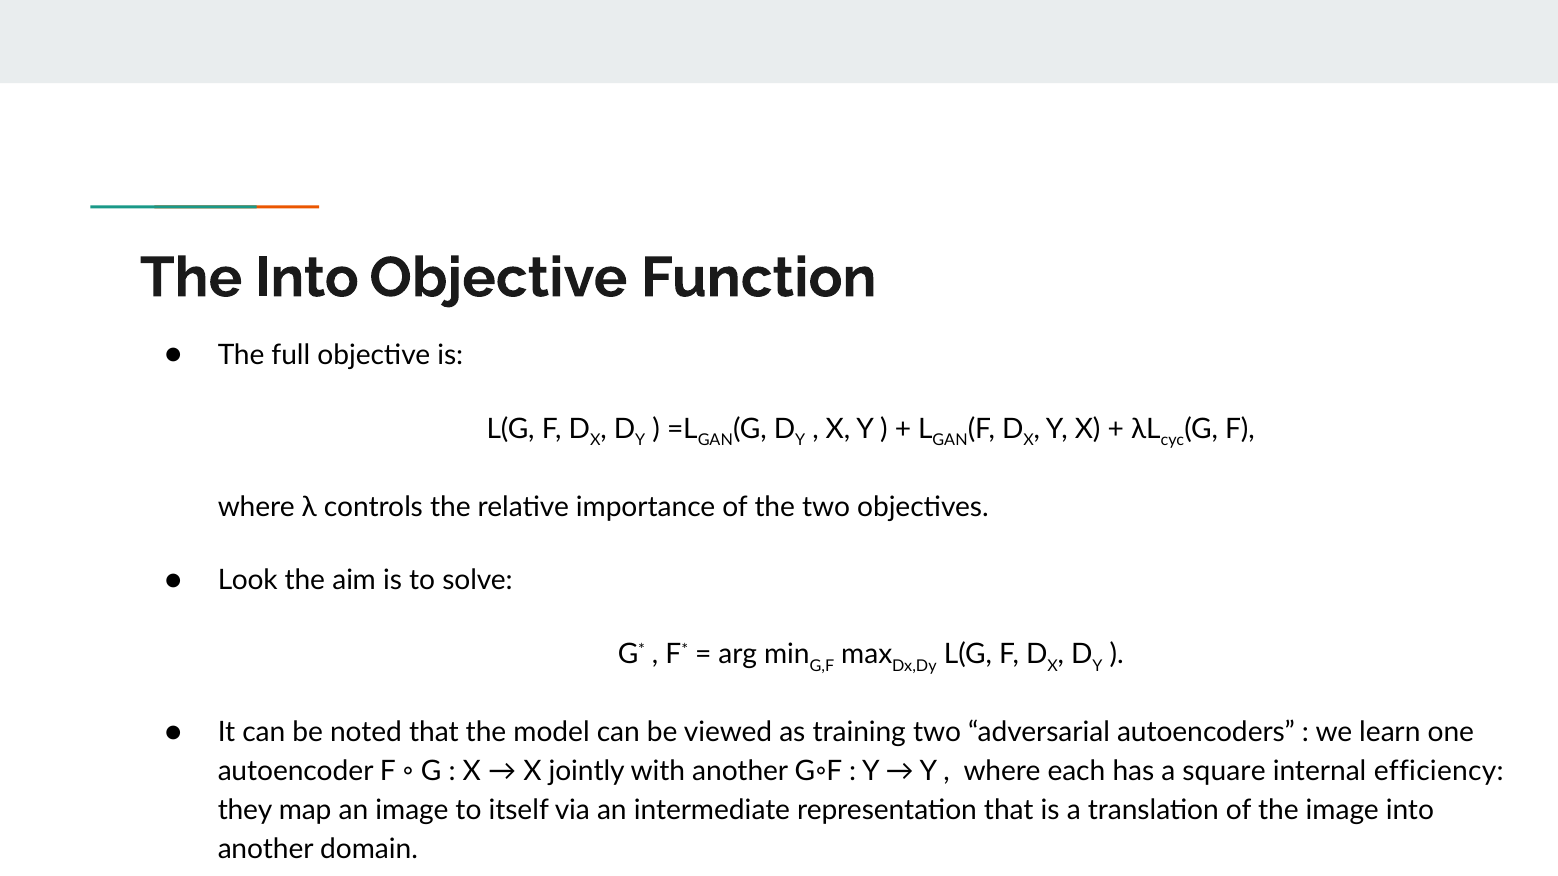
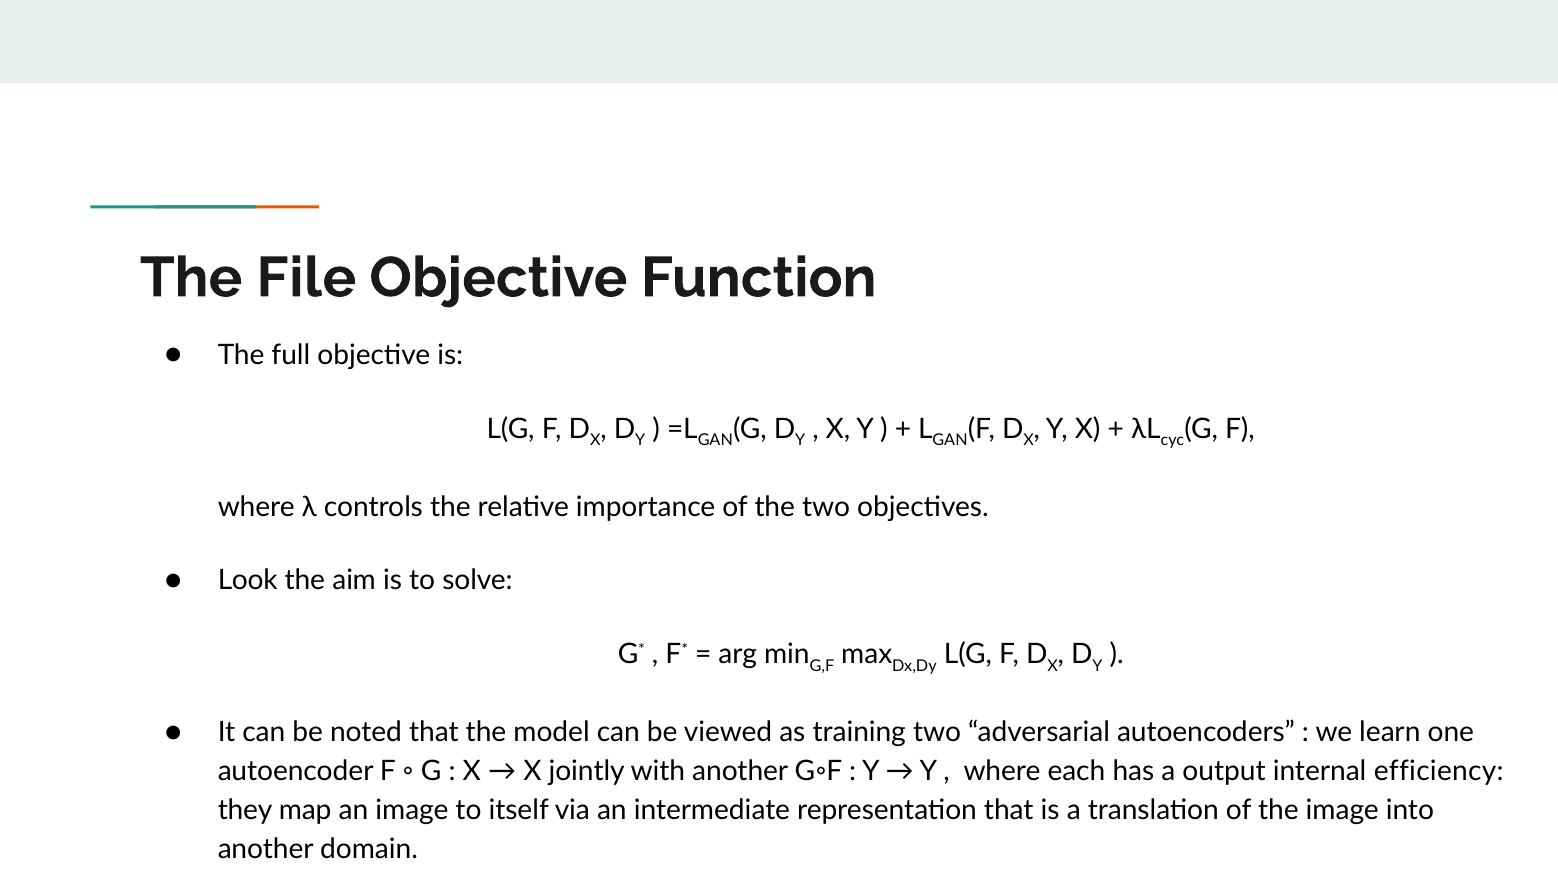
The Into: Into -> File
square: square -> output
